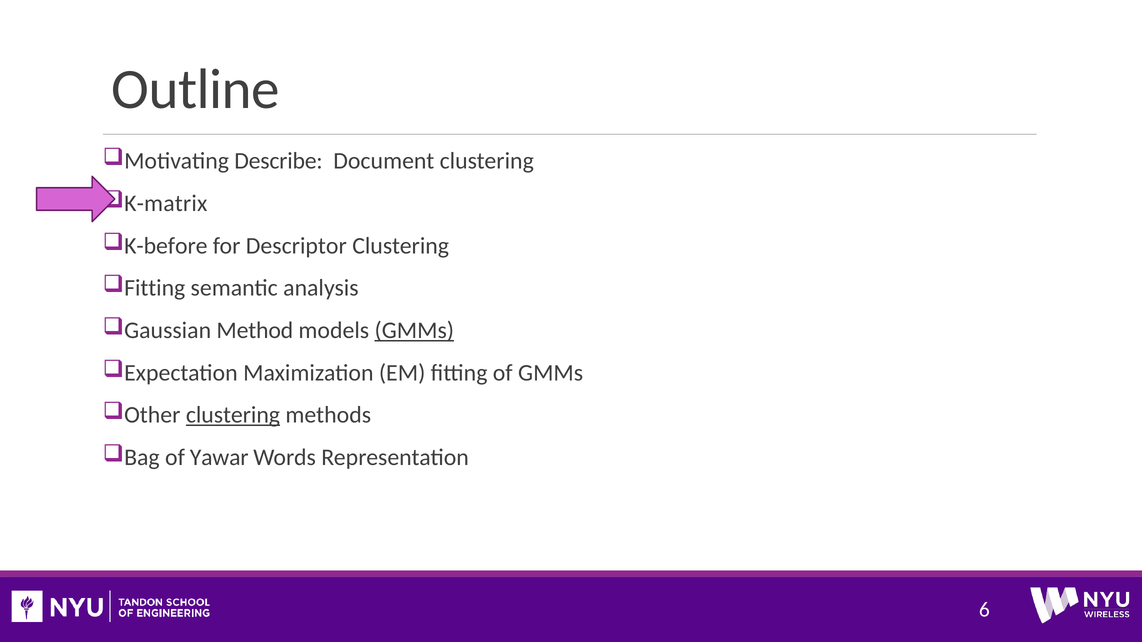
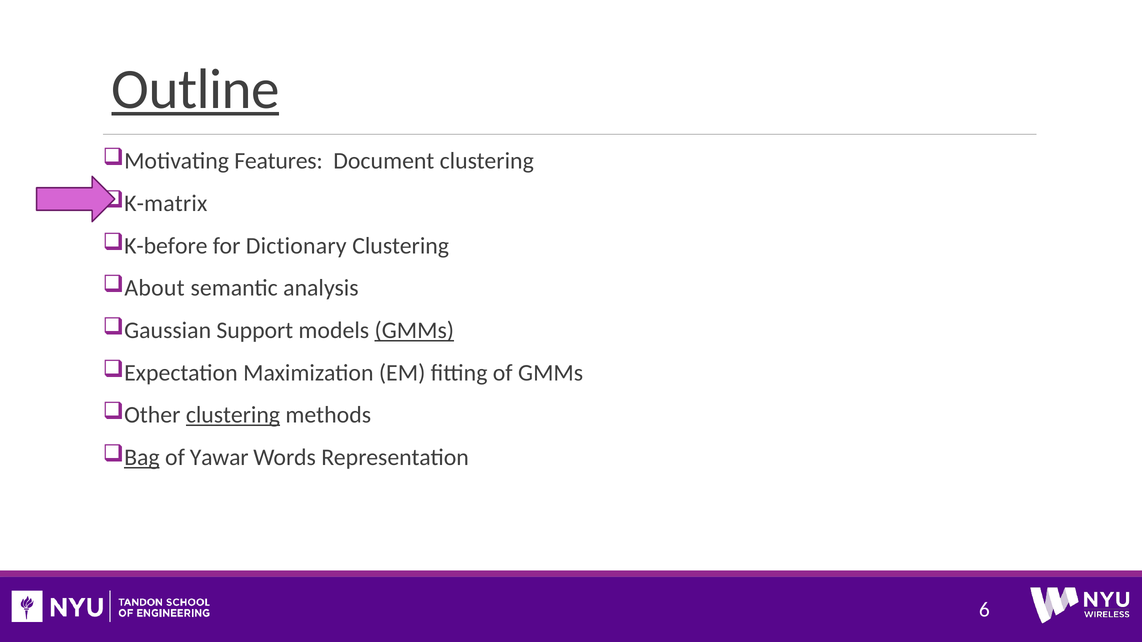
Outline underline: none -> present
Describe: Describe -> Features
Descriptor: Descriptor -> Dictionary
Fitting at (155, 288): Fitting -> About
Method: Method -> Support
Bag underline: none -> present
